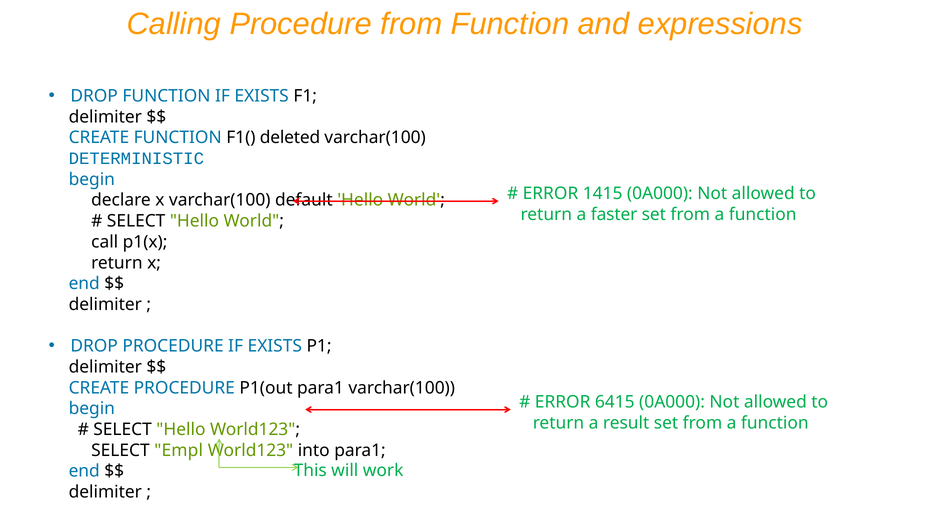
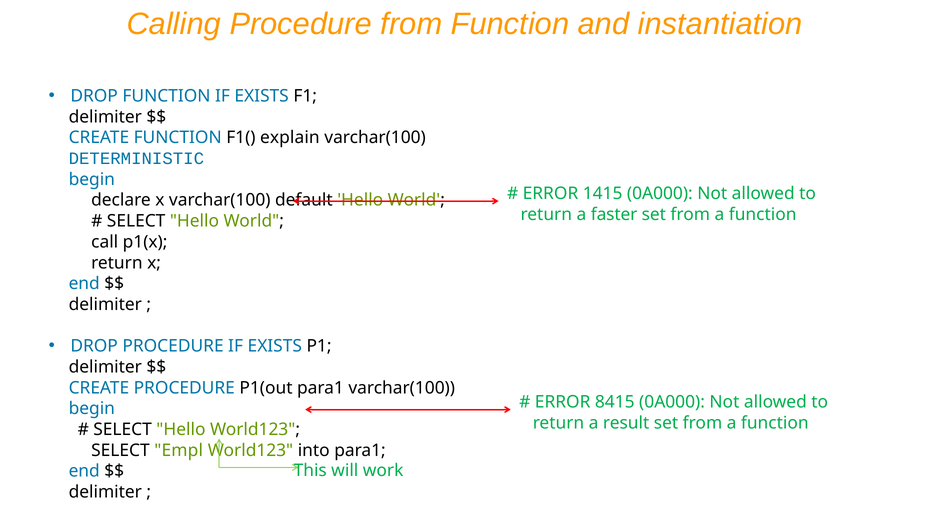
expressions: expressions -> instantiation
deleted: deleted -> explain
6415: 6415 -> 8415
